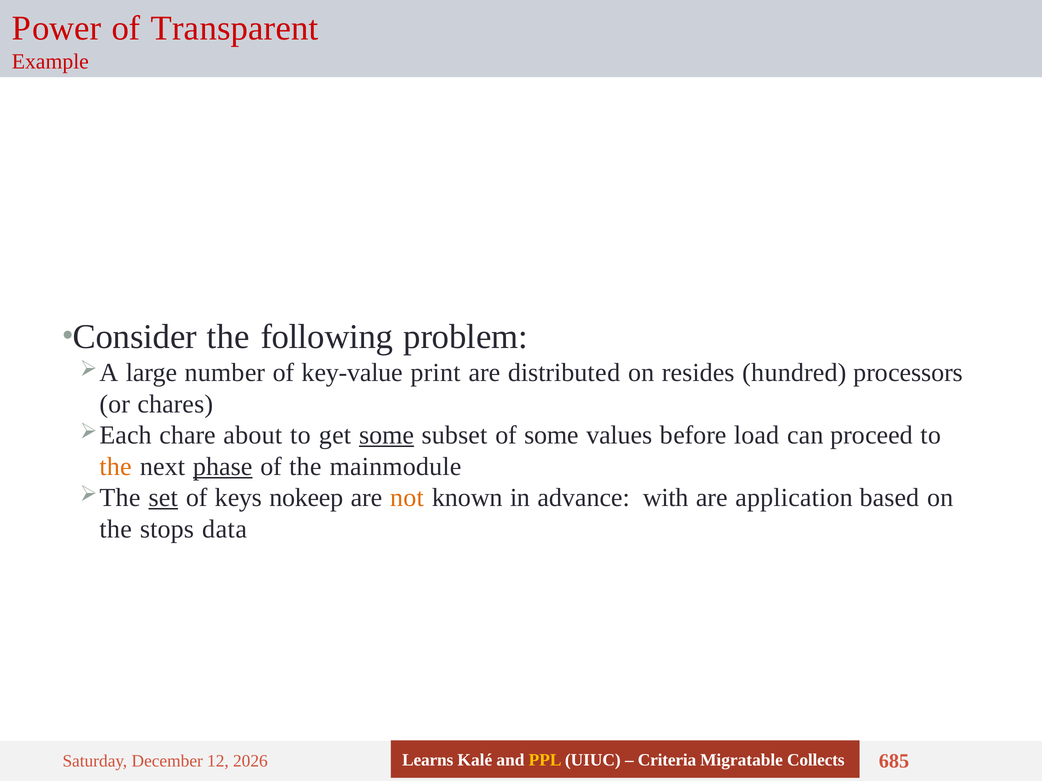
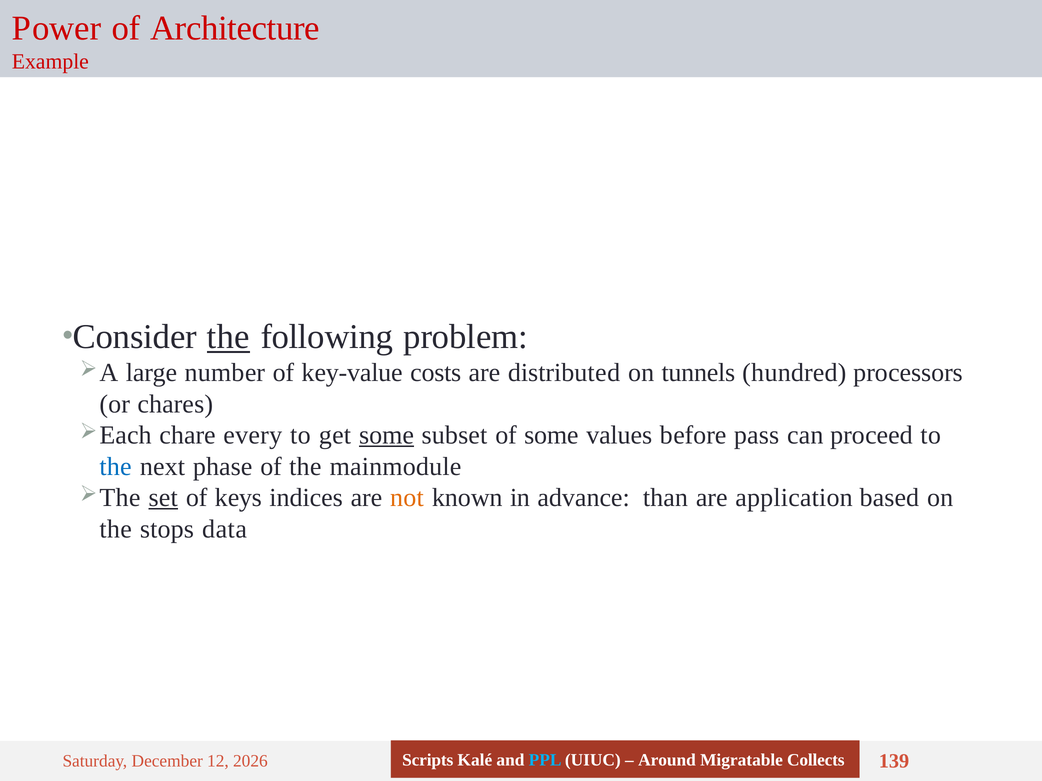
Transparent: Transparent -> Architecture
the at (228, 337) underline: none -> present
print: print -> costs
resides: resides -> tunnels
about: about -> every
load: load -> pass
the at (116, 467) colour: orange -> blue
phase underline: present -> none
nokeep: nokeep -> indices
with: with -> than
Learns: Learns -> Scripts
PPL colour: yellow -> light blue
Criteria: Criteria -> Around
685: 685 -> 139
